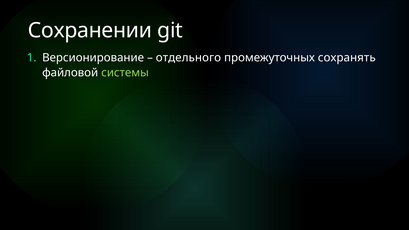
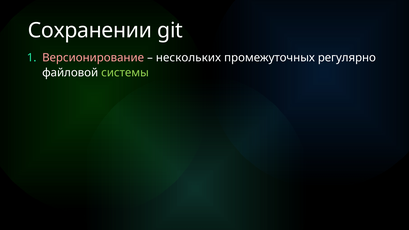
Версионирование colour: white -> pink
отдельного: отдельного -> нескольких
сохранять: сохранять -> регулярно
